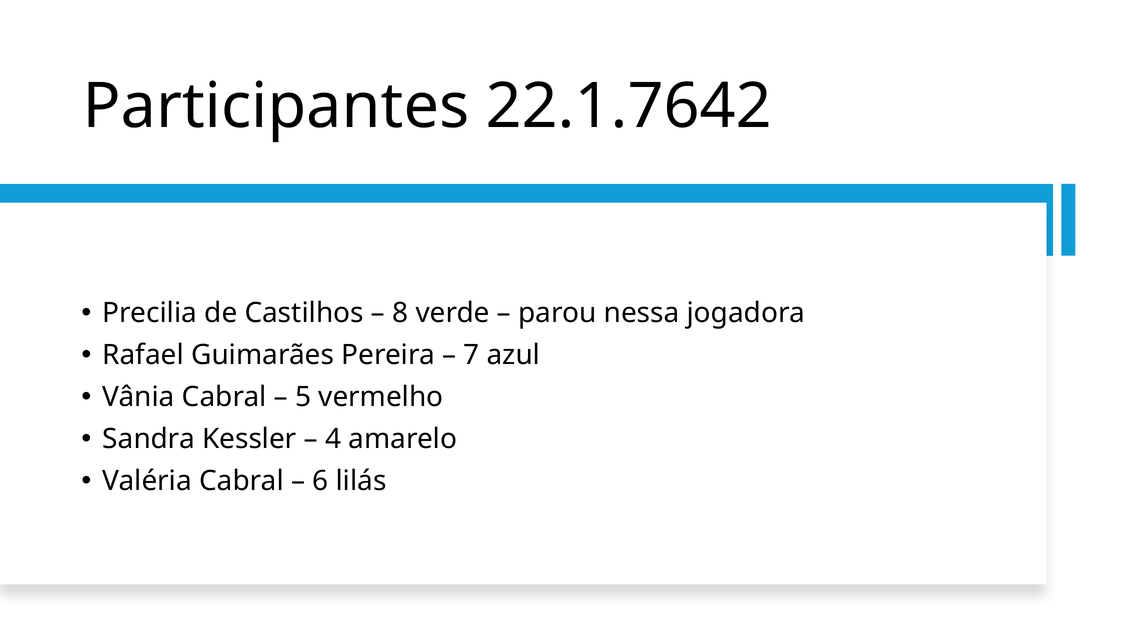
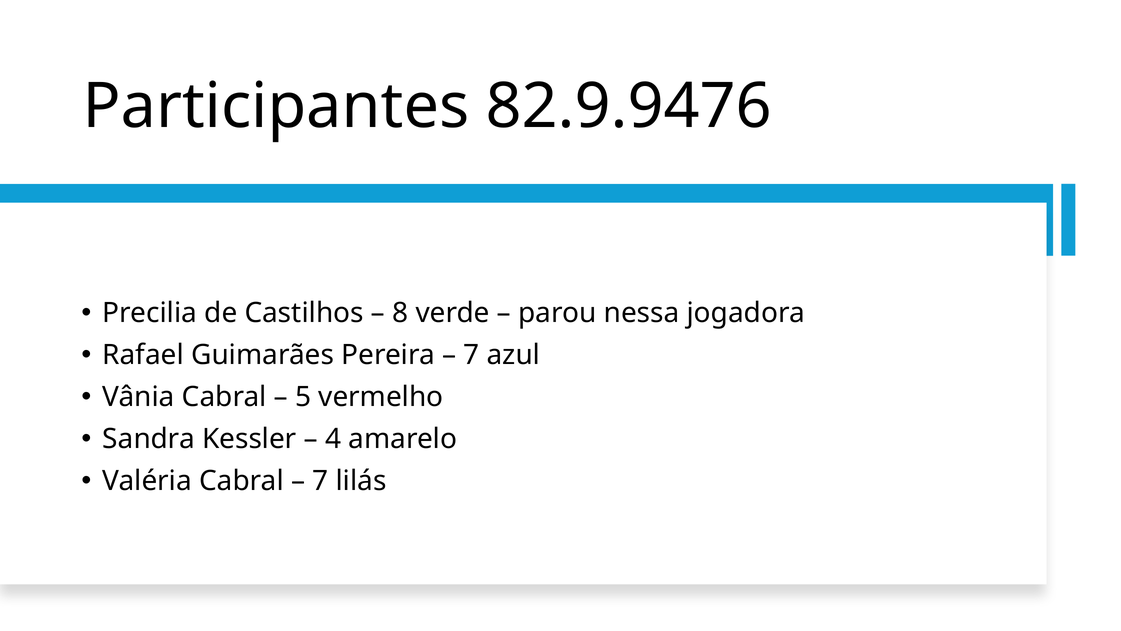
22.1.7642: 22.1.7642 -> 82.9.9476
6 at (320, 481): 6 -> 7
